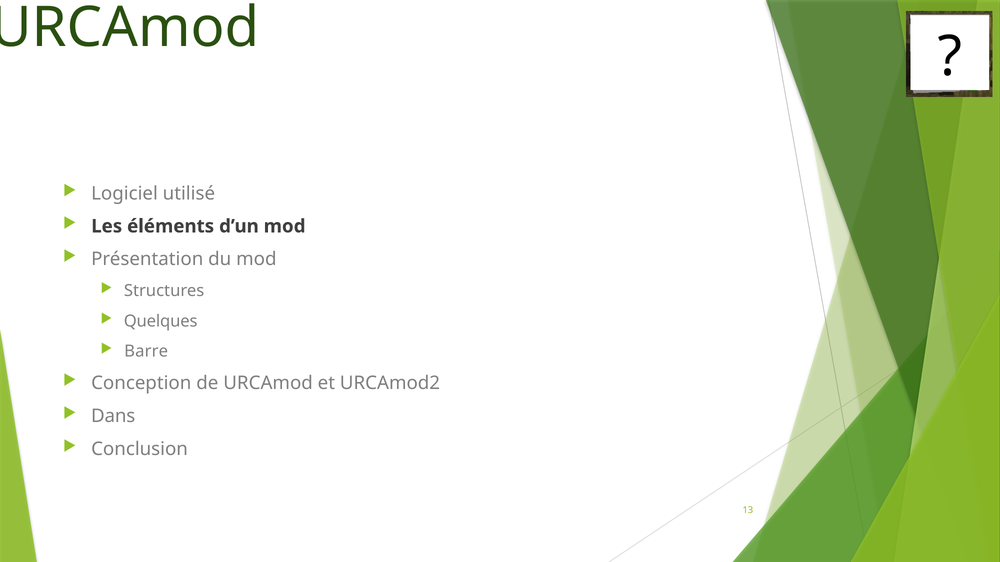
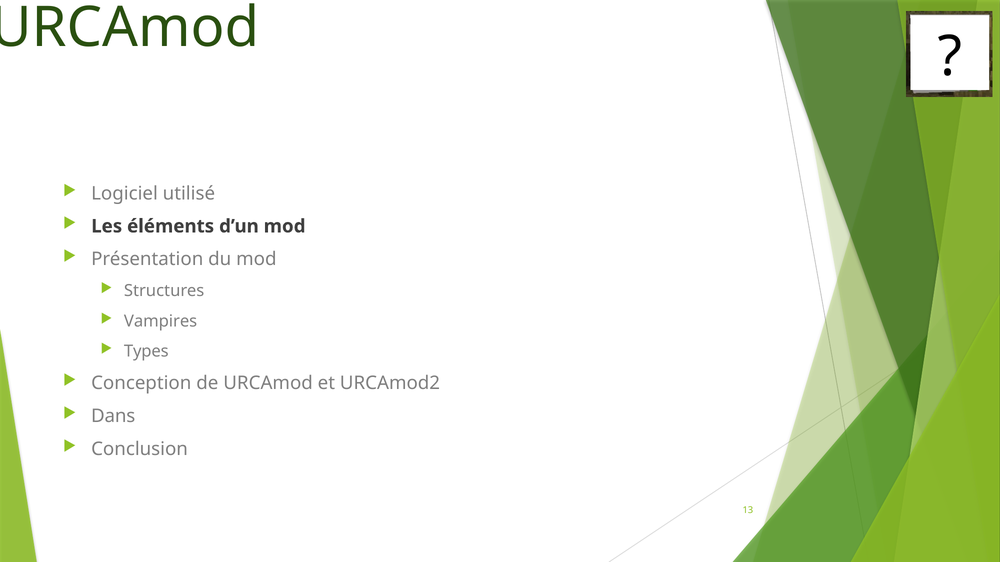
Quelques: Quelques -> Vampires
Barre: Barre -> Types
